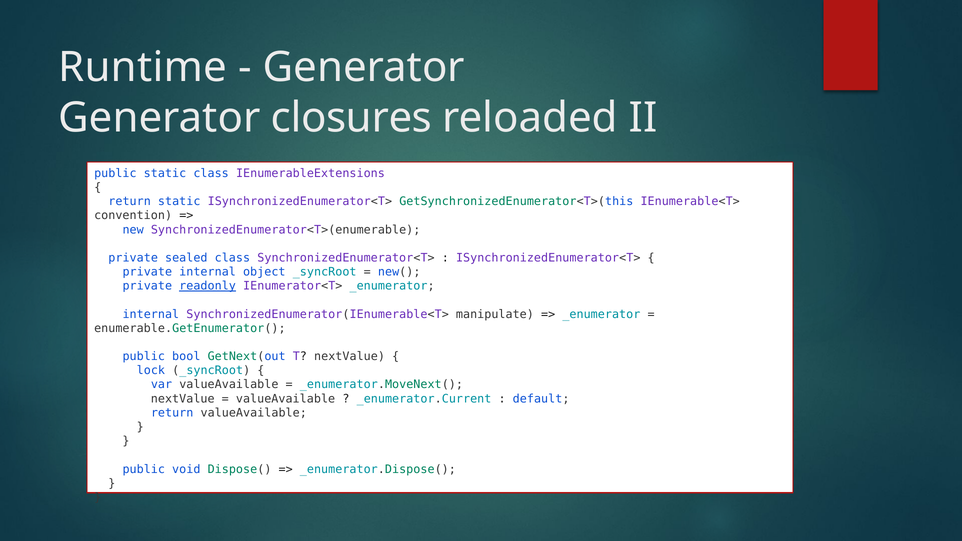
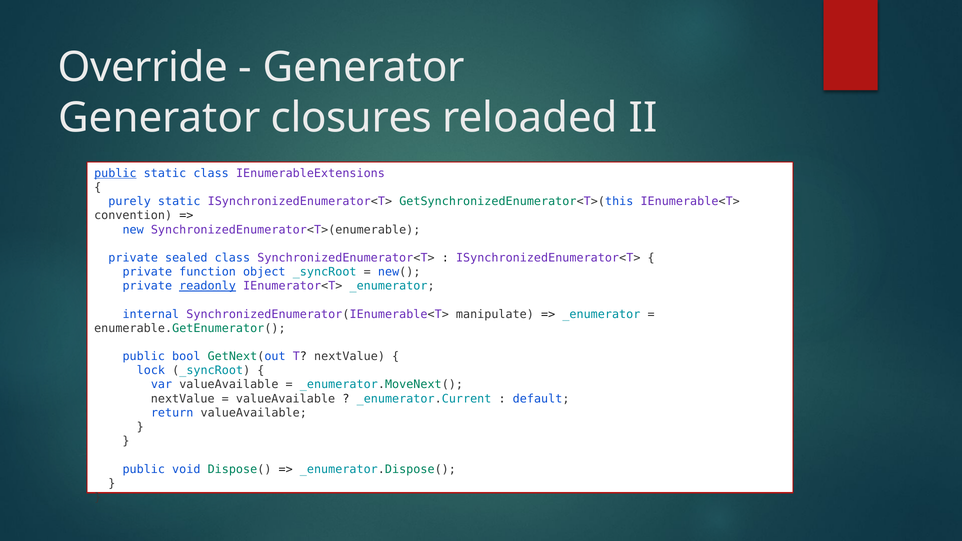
Runtime: Runtime -> Override
public at (115, 173) underline: none -> present
return at (130, 202): return -> purely
private internal: internal -> function
